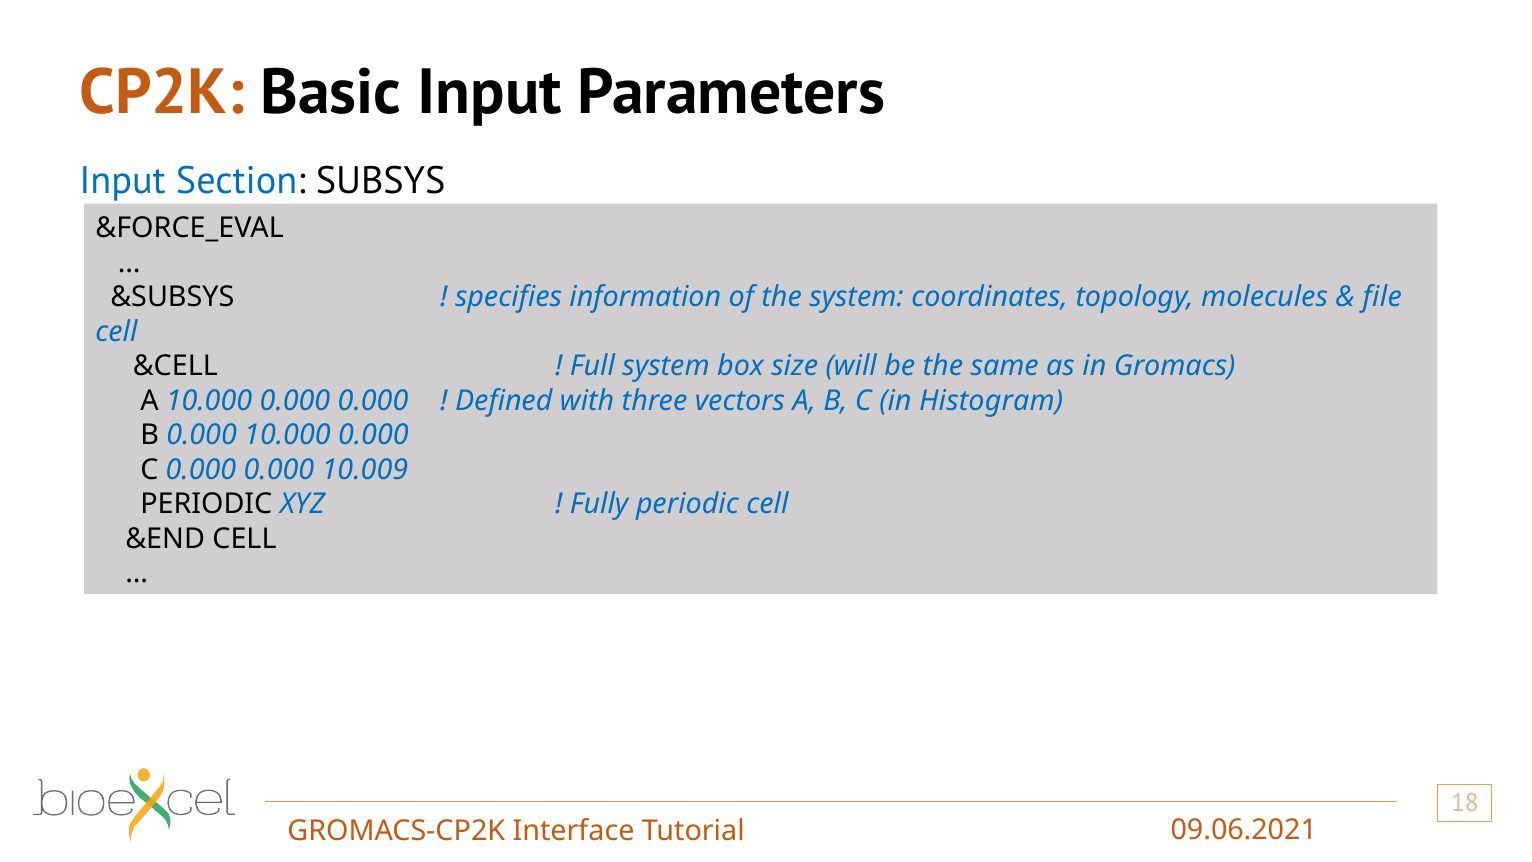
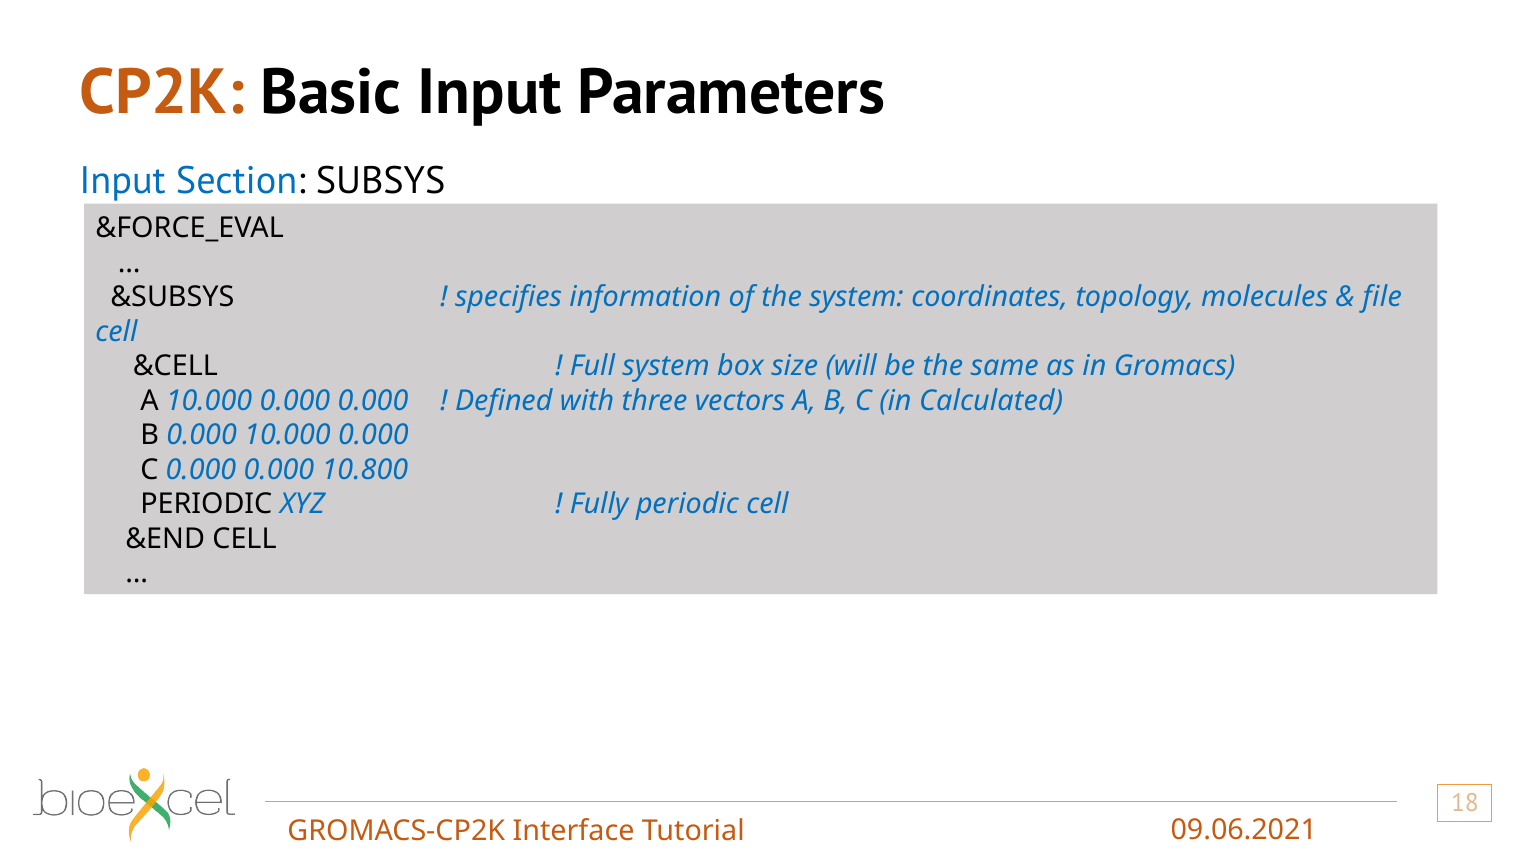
Histogram: Histogram -> Calculated
10.009: 10.009 -> 10.800
